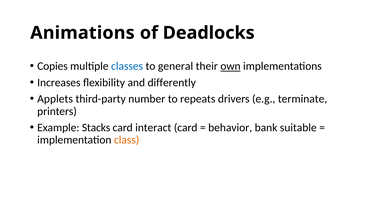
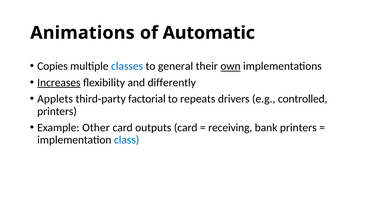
Deadlocks: Deadlocks -> Automatic
Increases underline: none -> present
number: number -> factorial
terminate: terminate -> controlled
Stacks: Stacks -> Other
interact: interact -> outputs
behavior: behavior -> receiving
bank suitable: suitable -> printers
class colour: orange -> blue
